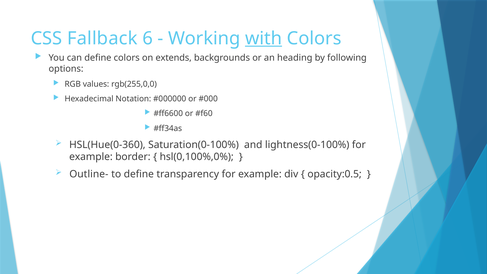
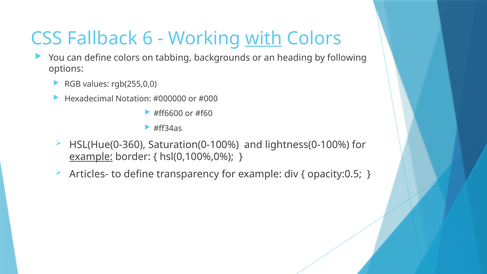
extends: extends -> tabbing
example at (91, 157) underline: none -> present
Outline-: Outline- -> Articles-
